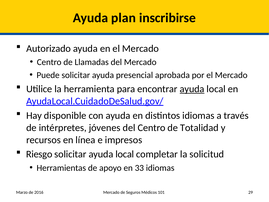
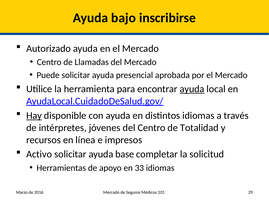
plan: plan -> bajo
Hay underline: none -> present
Riesgo: Riesgo -> Activo
solicitar ayuda local: local -> base
